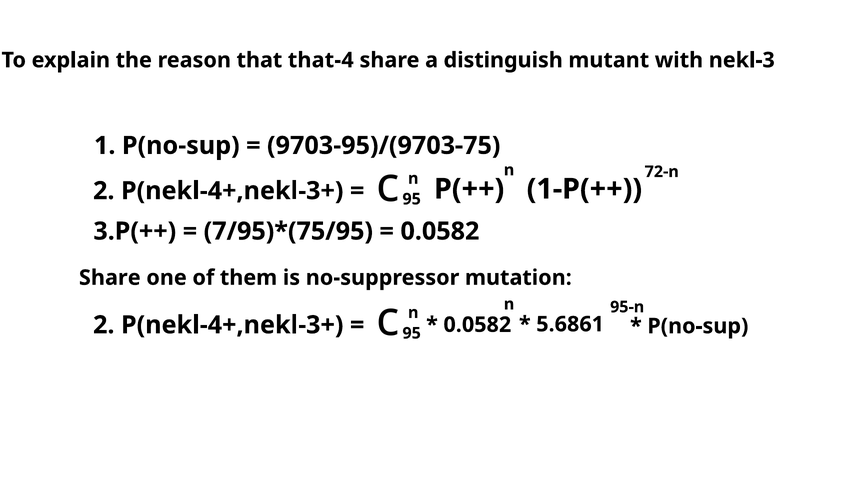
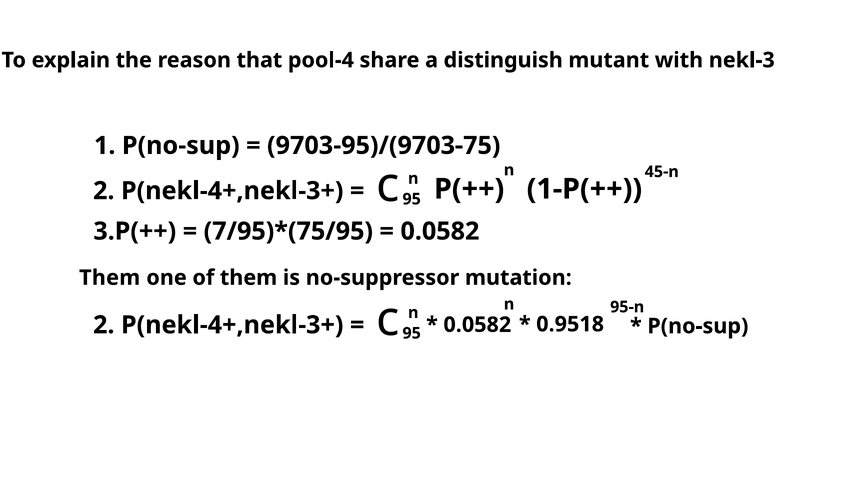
that-4: that-4 -> pool-4
72-n: 72-n -> 45-n
Share at (110, 278): Share -> Them
5.6861: 5.6861 -> 0.9518
